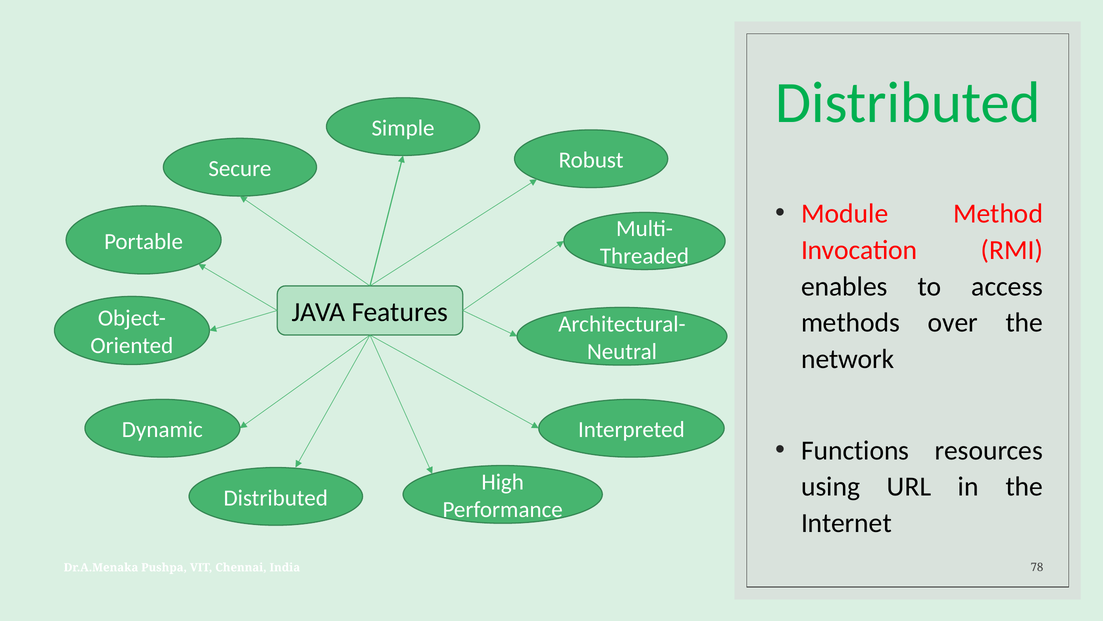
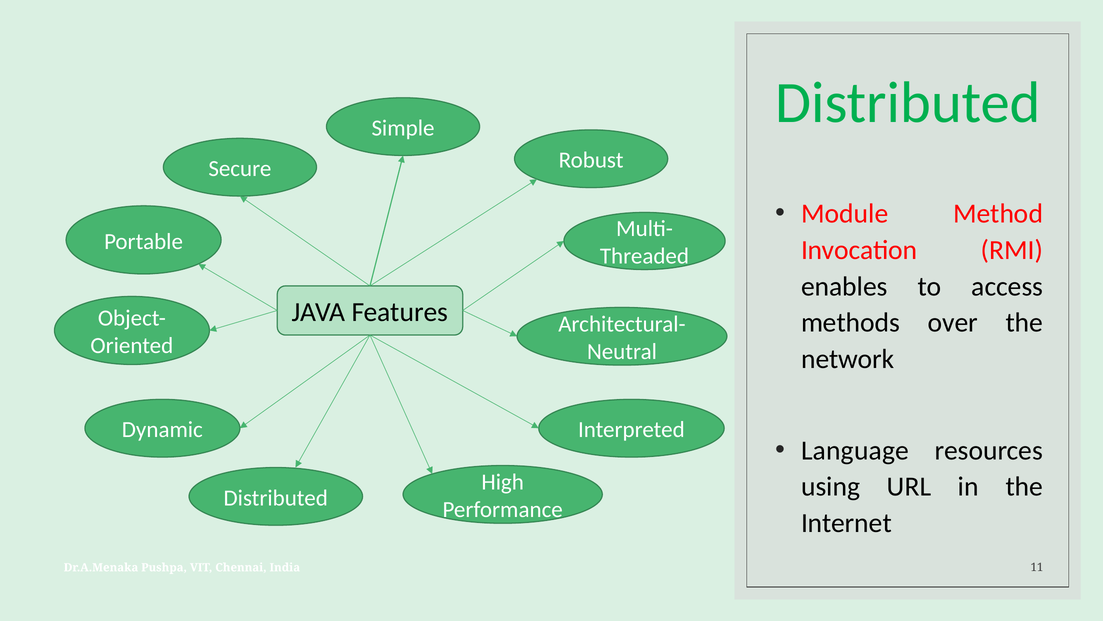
Functions: Functions -> Language
78: 78 -> 11
